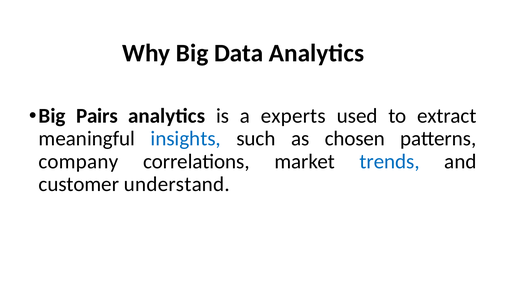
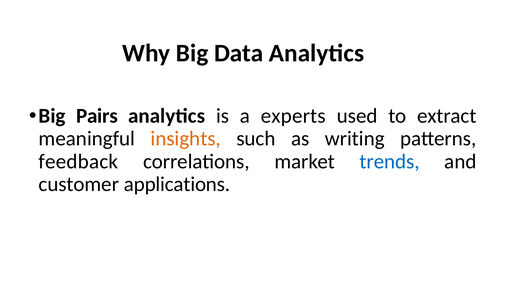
insights colour: blue -> orange
chosen: chosen -> writing
company: company -> feedback
understand: understand -> applications
